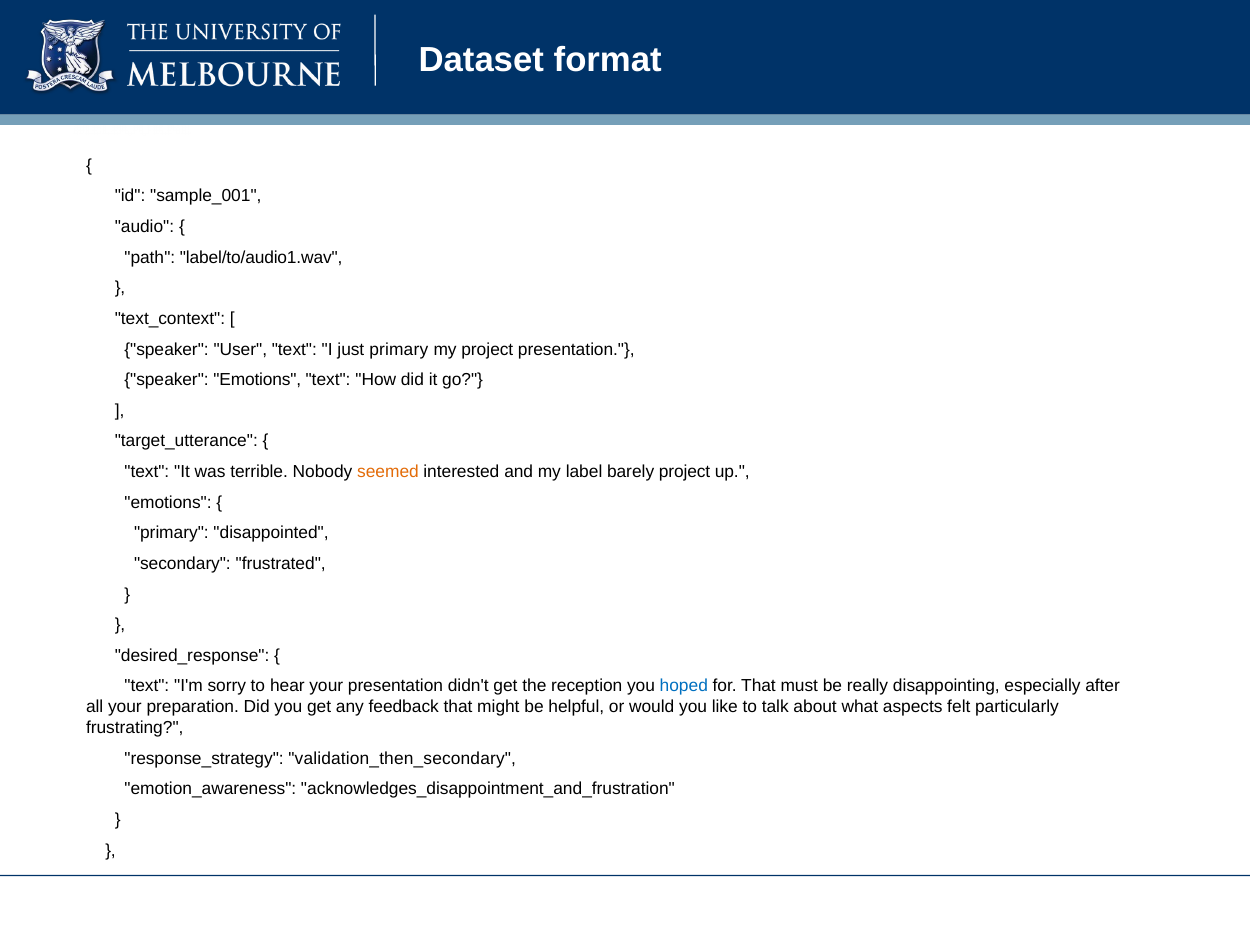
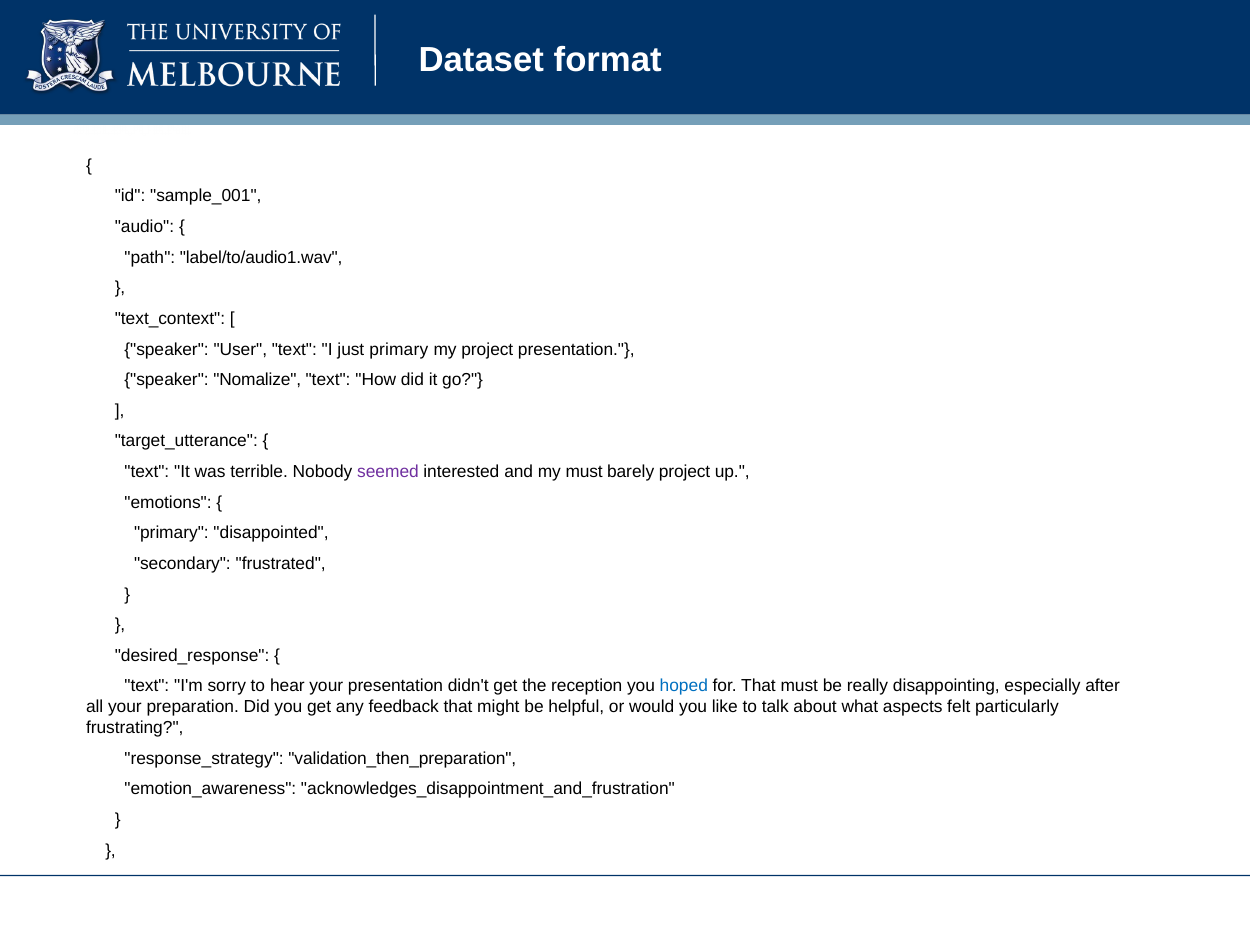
speaker Emotions: Emotions -> Nomalize
seemed colour: orange -> purple
my label: label -> must
validation_then_secondary: validation_then_secondary -> validation_then_preparation
